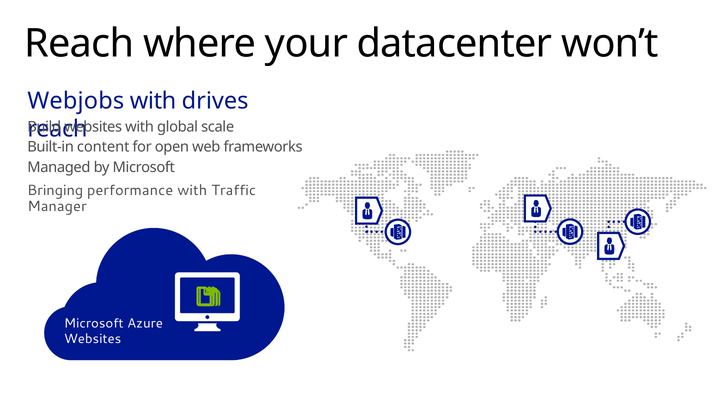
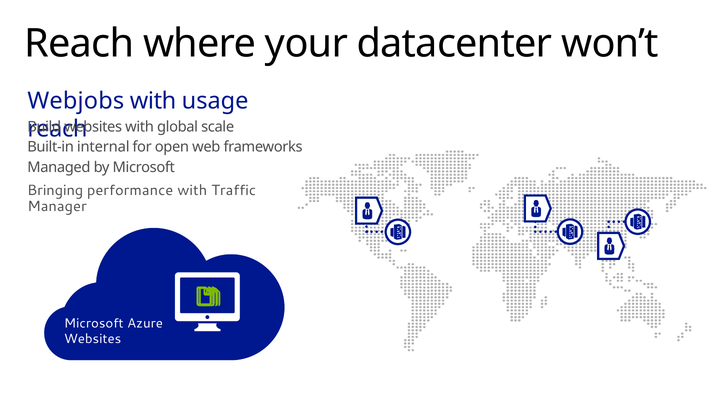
drives: drives -> usage
content: content -> internal
